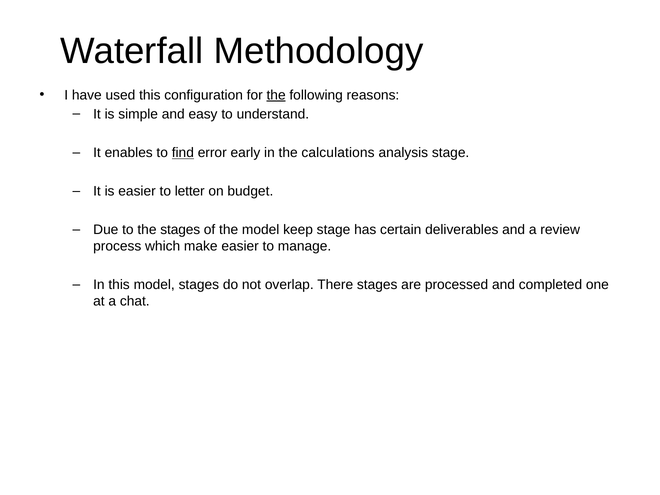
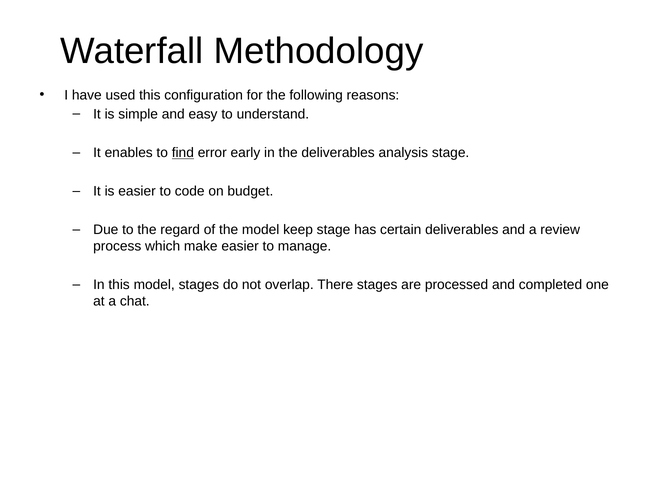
the at (276, 95) underline: present -> none
the calculations: calculations -> deliverables
letter: letter -> code
the stages: stages -> regard
